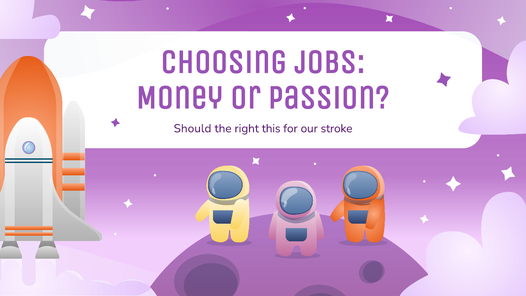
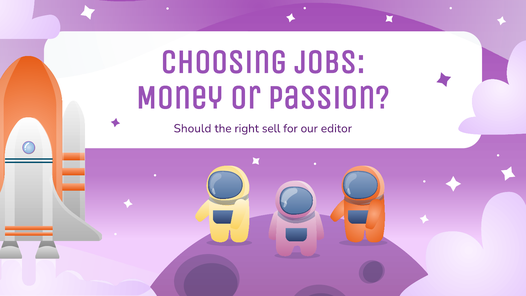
this: this -> sell
stroke: stroke -> editor
